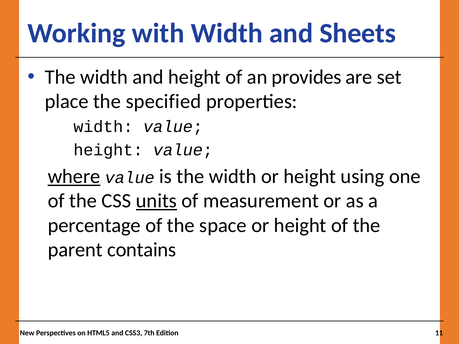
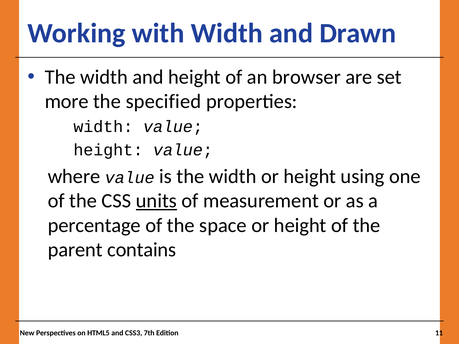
Sheets: Sheets -> Drawn
provides: provides -> browser
place: place -> more
where underline: present -> none
